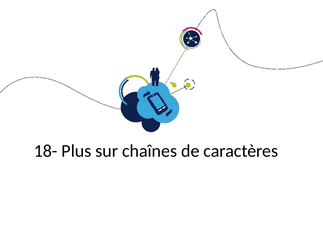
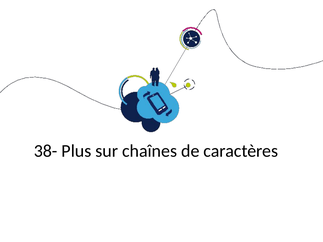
18-: 18- -> 38-
